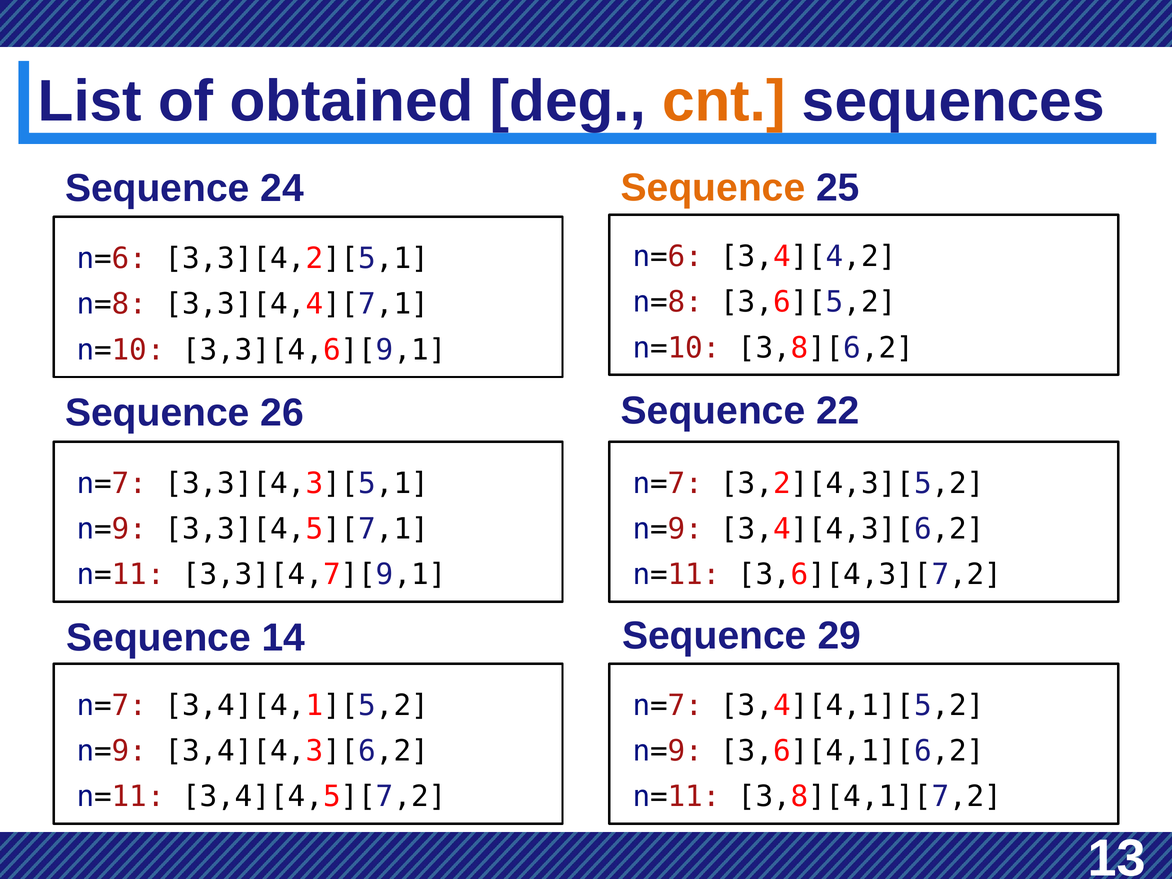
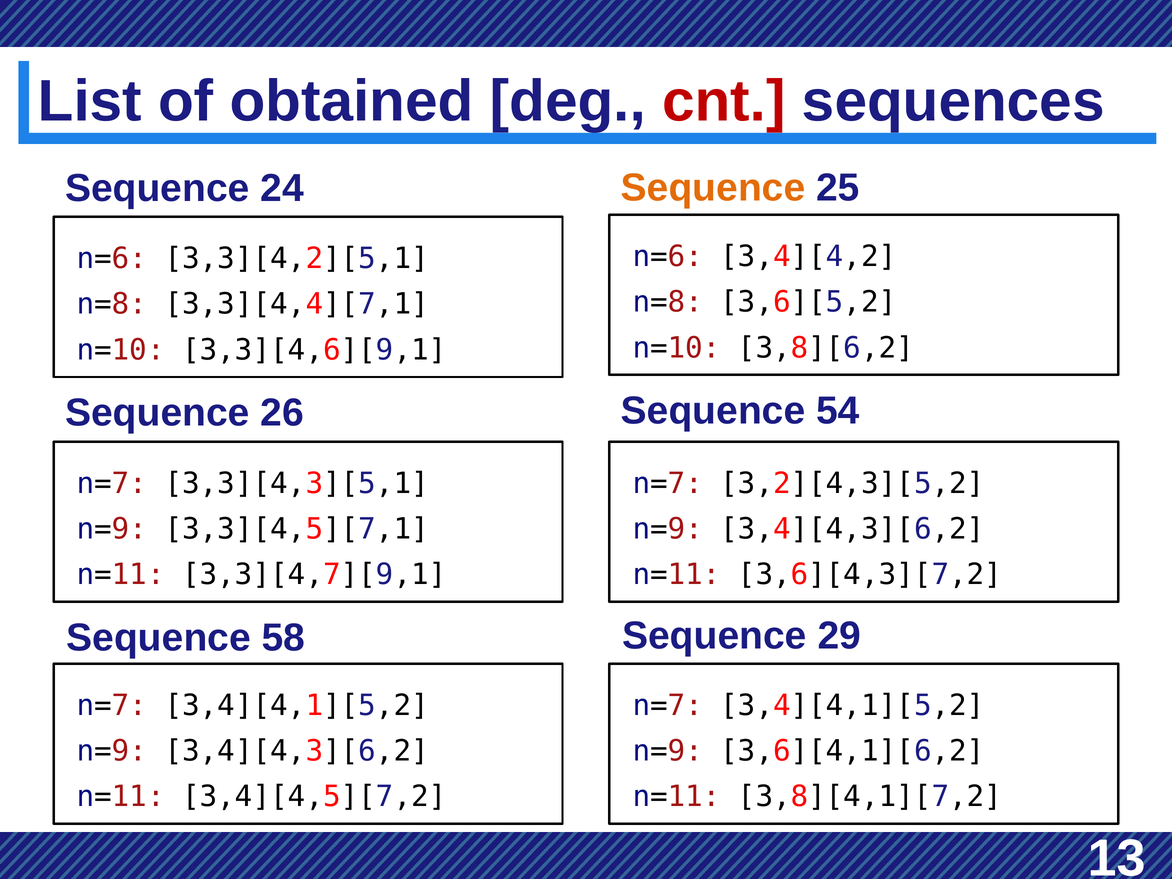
cnt colour: orange -> red
22: 22 -> 54
14: 14 -> 58
